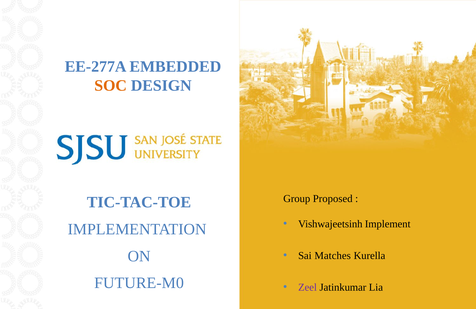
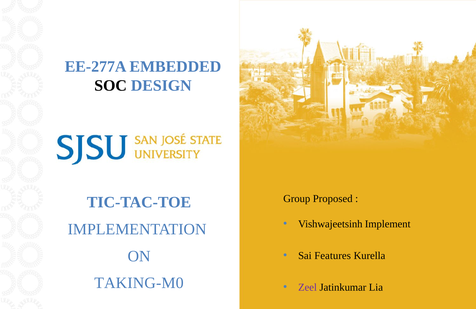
SOC colour: orange -> black
Matches: Matches -> Features
FUTURE-M0: FUTURE-M0 -> TAKING-M0
